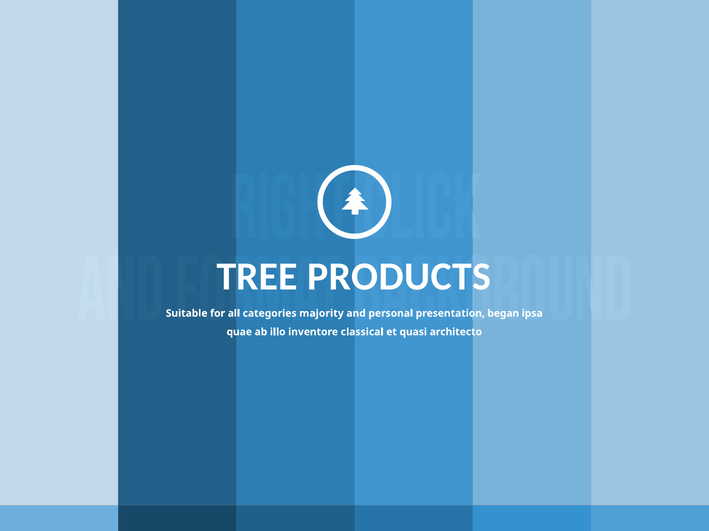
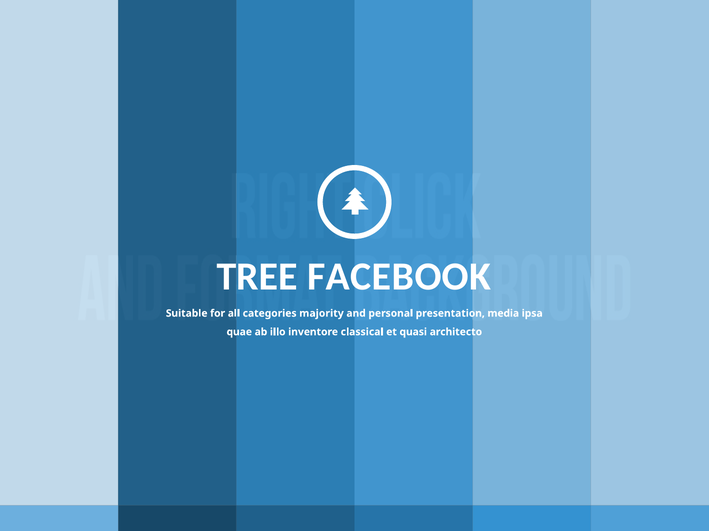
PRODUCTS: PRODUCTS -> FACEBOOK
began: began -> media
